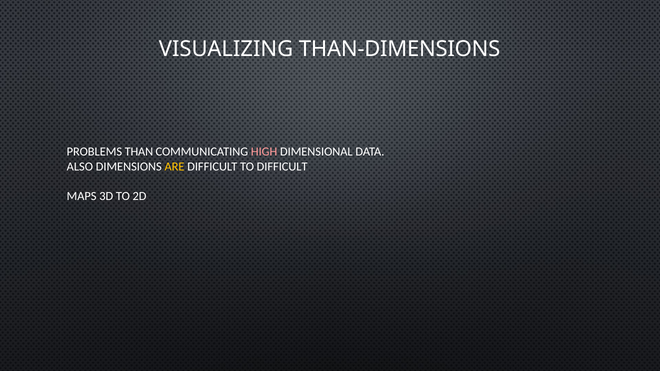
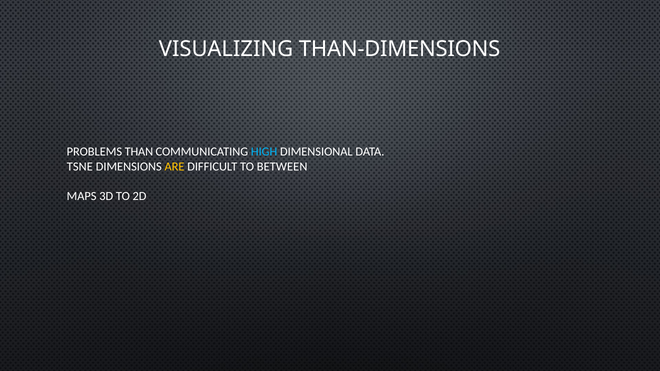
HIGH colour: pink -> light blue
ALSO: ALSO -> TSNE
TO DIFFICULT: DIFFICULT -> BETWEEN
